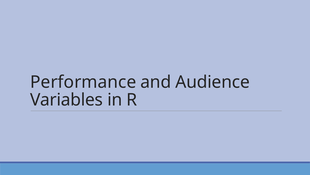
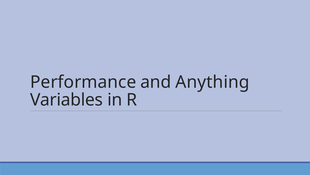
Audience: Audience -> Anything
